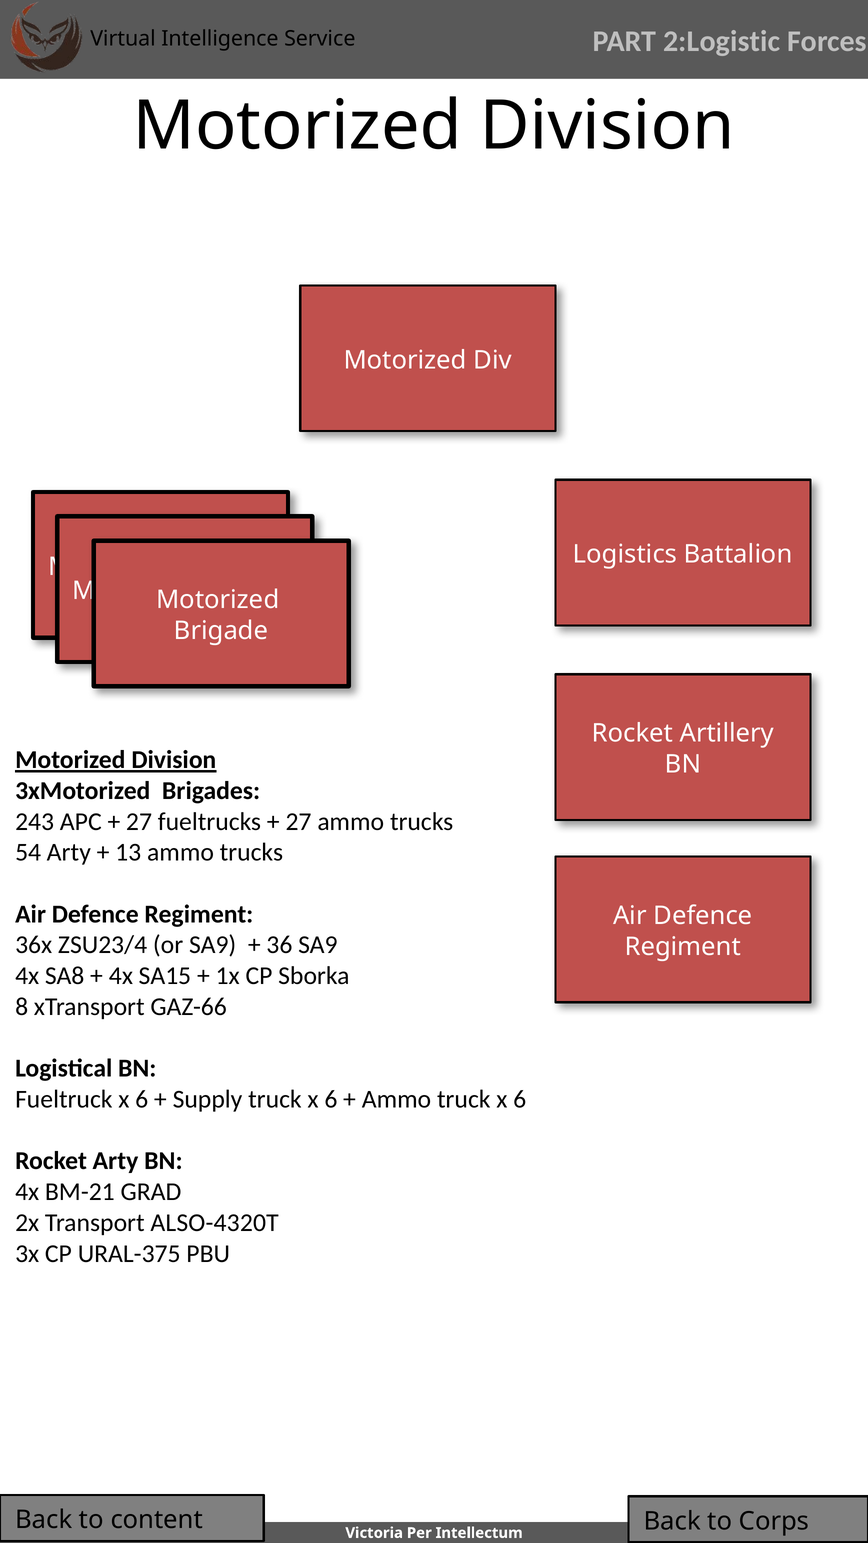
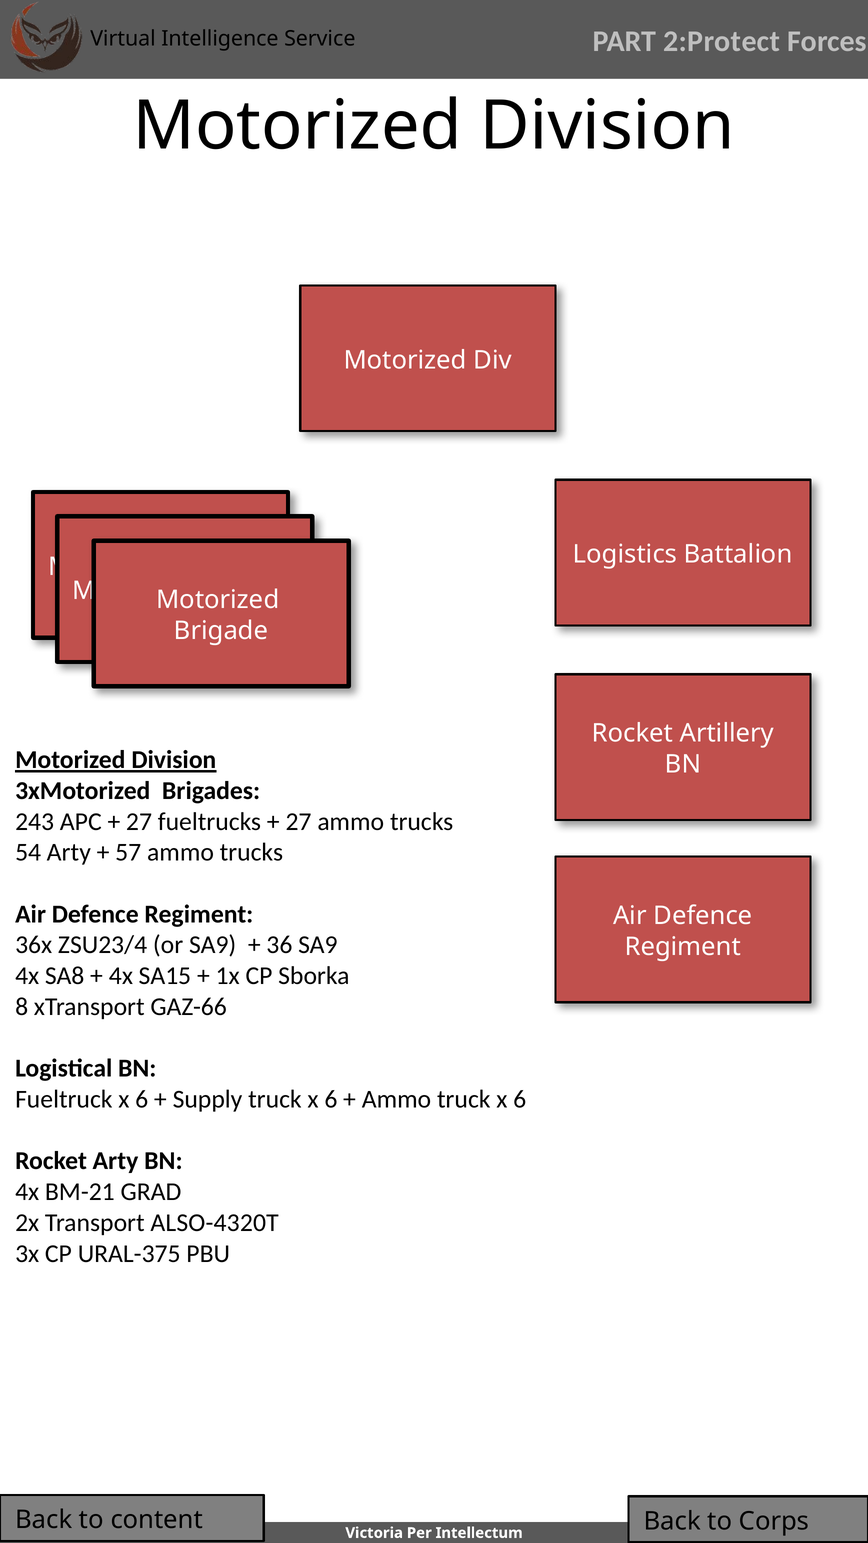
2:Logistic: 2:Logistic -> 2:Protect
13: 13 -> 57
